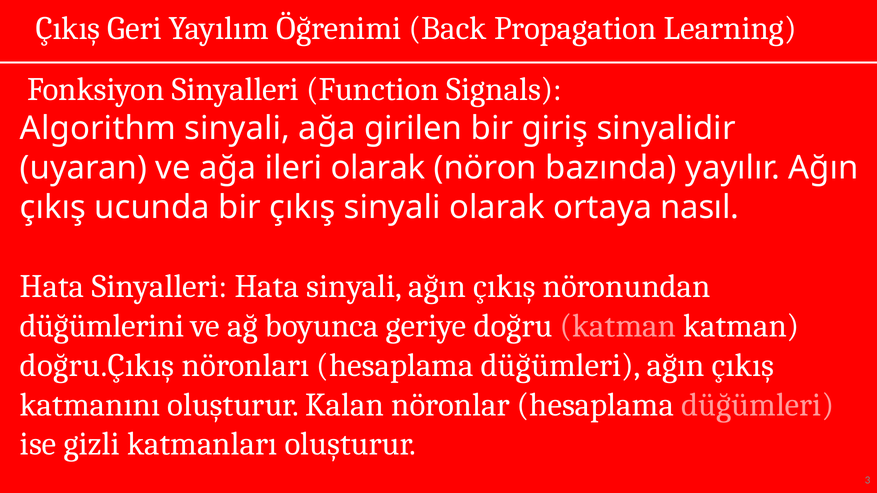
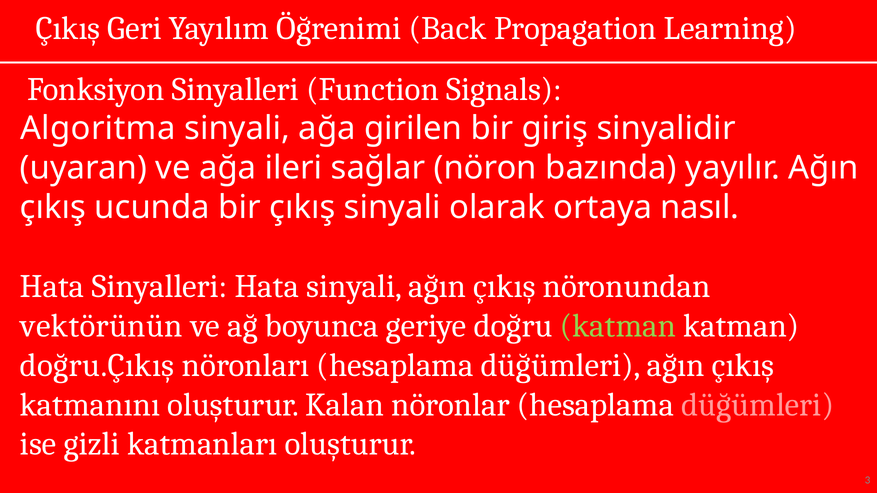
Algorithm: Algorithm -> Algoritma
ileri olarak: olarak -> sağlar
düğümlerini: düğümlerini -> vektörünün
katman at (618, 326) colour: pink -> light green
